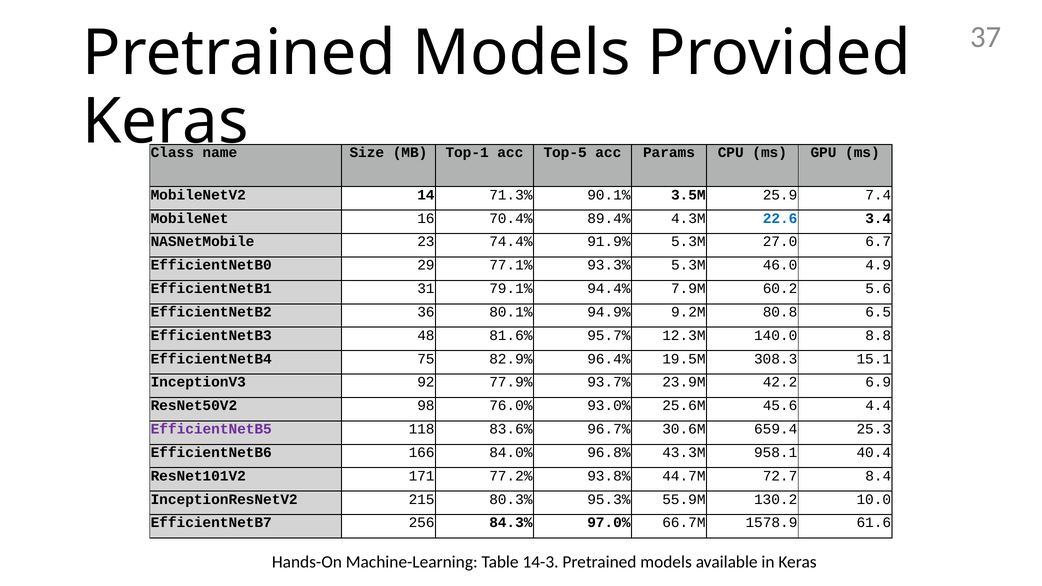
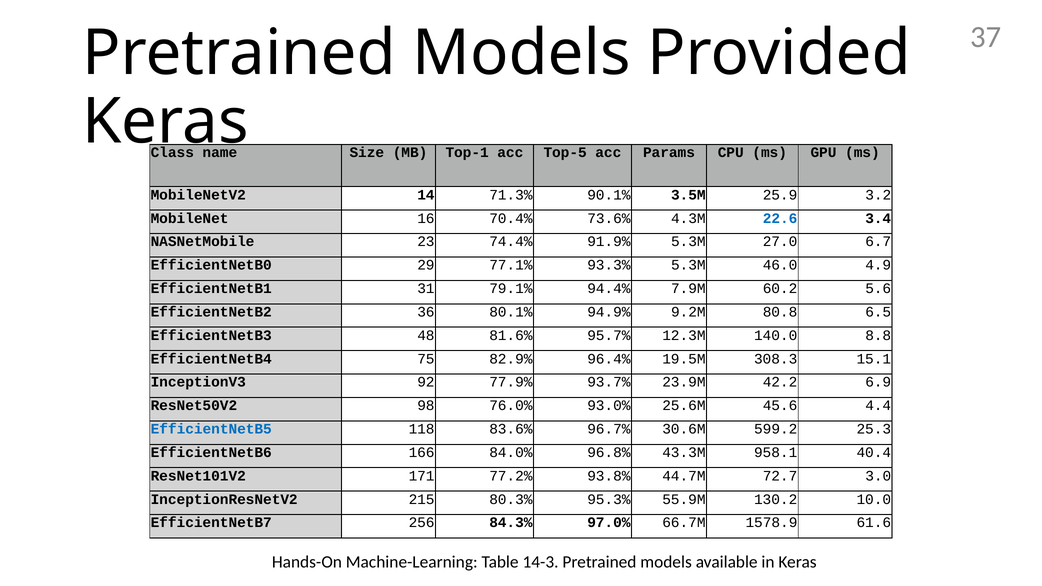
7.4: 7.4 -> 3.2
89.4%: 89.4% -> 73.6%
EfficientNetB5 colour: purple -> blue
659.4: 659.4 -> 599.2
8.4: 8.4 -> 3.0
